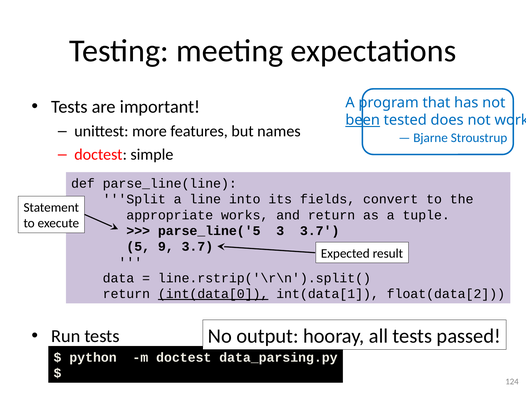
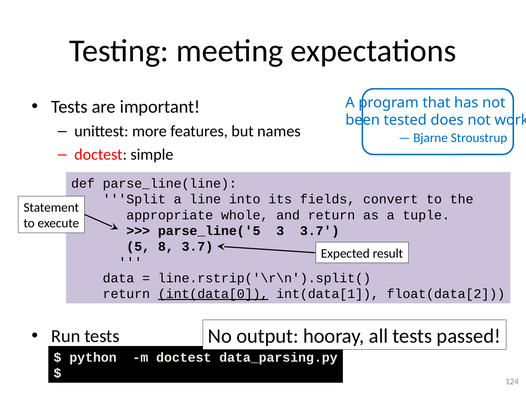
been underline: present -> none
works: works -> whole
9: 9 -> 8
